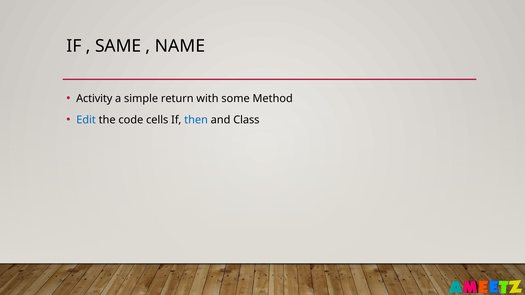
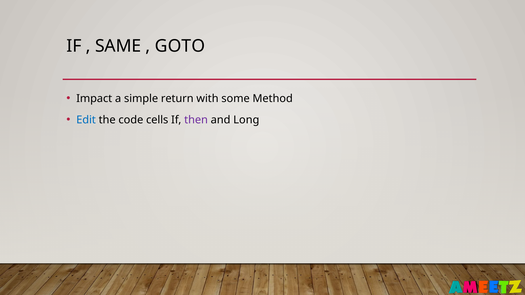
NAME: NAME -> GOTO
Activity: Activity -> Impact
then colour: blue -> purple
Class: Class -> Long
